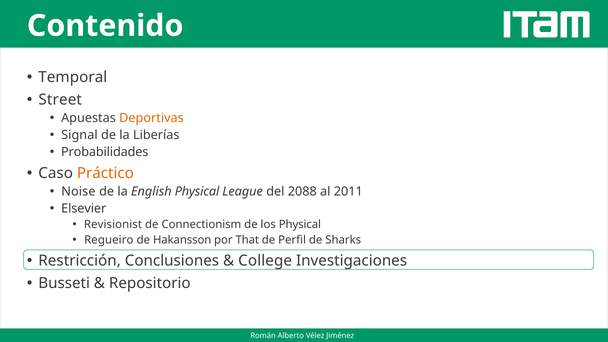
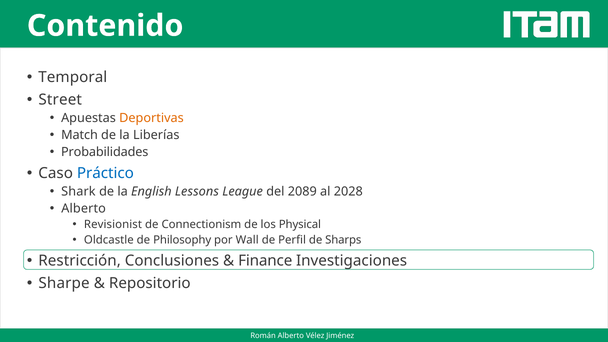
Signal: Signal -> Match
Práctico colour: orange -> blue
Noise: Noise -> Shark
English Physical: Physical -> Lessons
2088: 2088 -> 2089
2011: 2011 -> 2028
Elsevier at (84, 208): Elsevier -> Alberto
Regueiro: Regueiro -> Oldcastle
Hakansson: Hakansson -> Philosophy
That: That -> Wall
Sharks: Sharks -> Sharps
College: College -> Finance
Busseti: Busseti -> Sharpe
